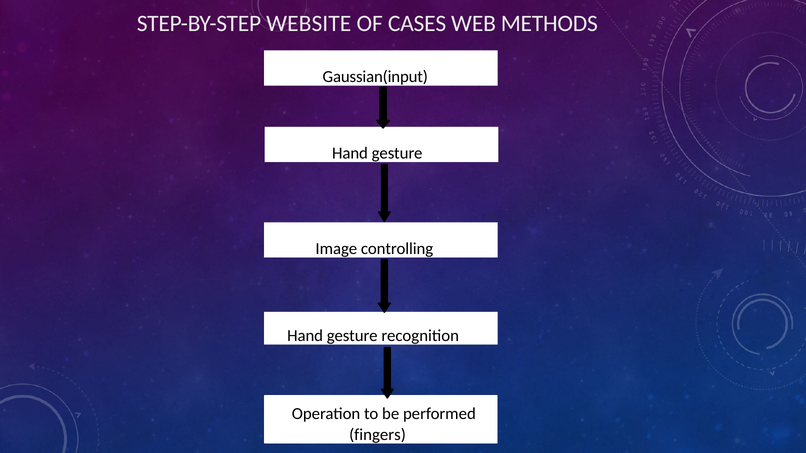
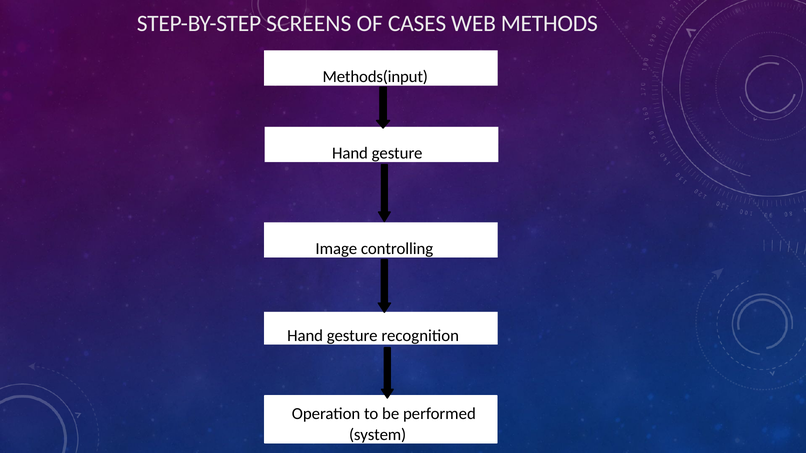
WEBSITE: WEBSITE -> SCREENS
Gaussian(input: Gaussian(input -> Methods(input
fingers: fingers -> system
